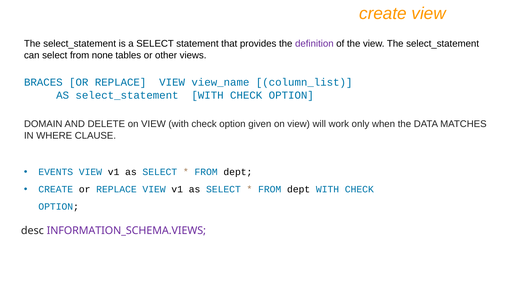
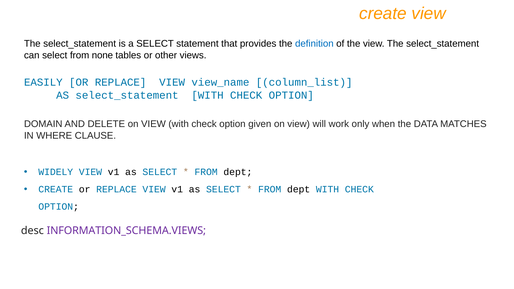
definition colour: purple -> blue
BRACES: BRACES -> EASILY
EVENTS: EVENTS -> WIDELY
